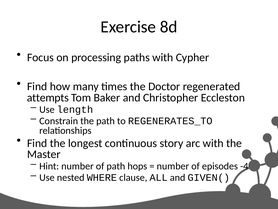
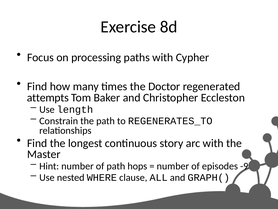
-4: -4 -> -9
GIVEN(: GIVEN( -> GRAPH(
